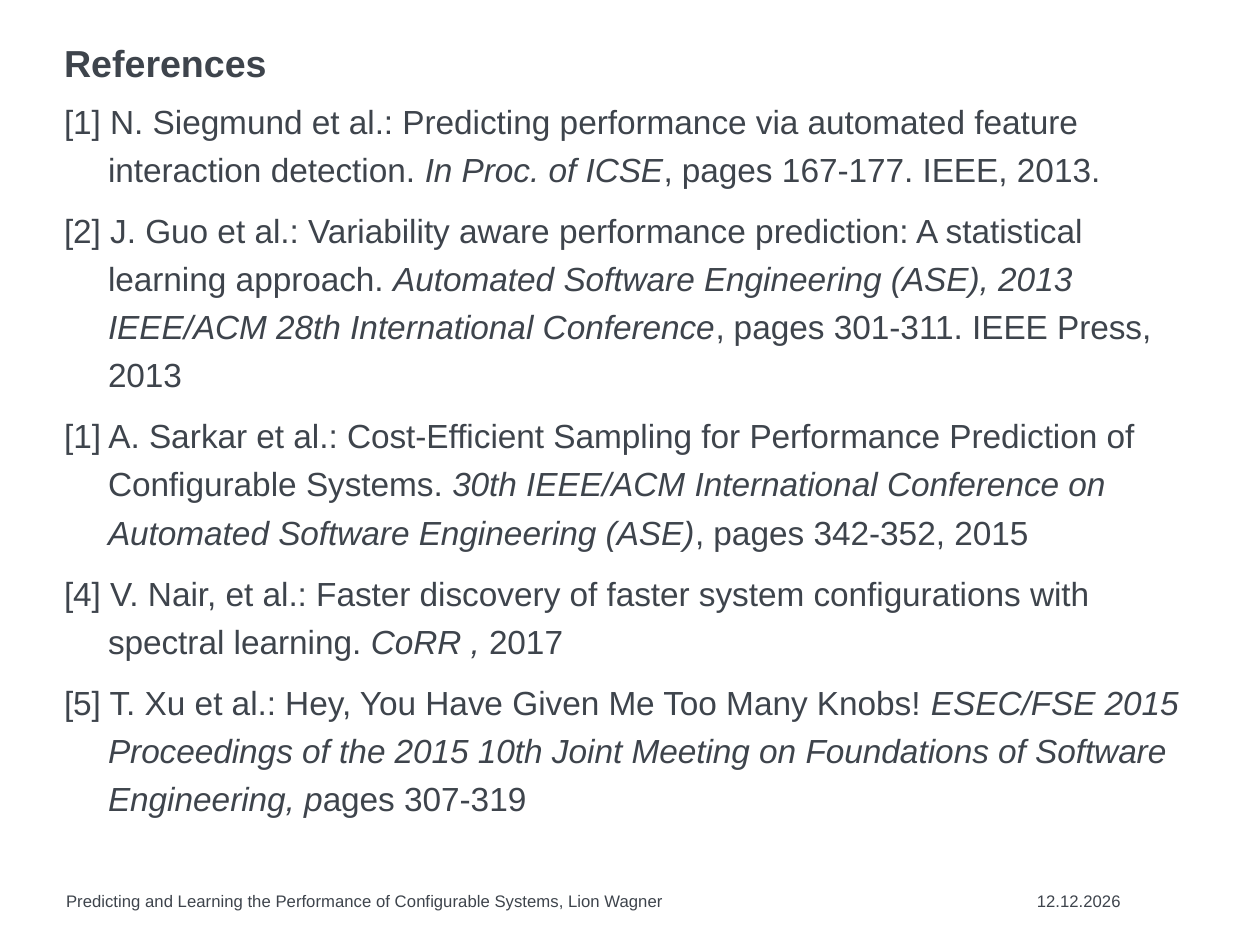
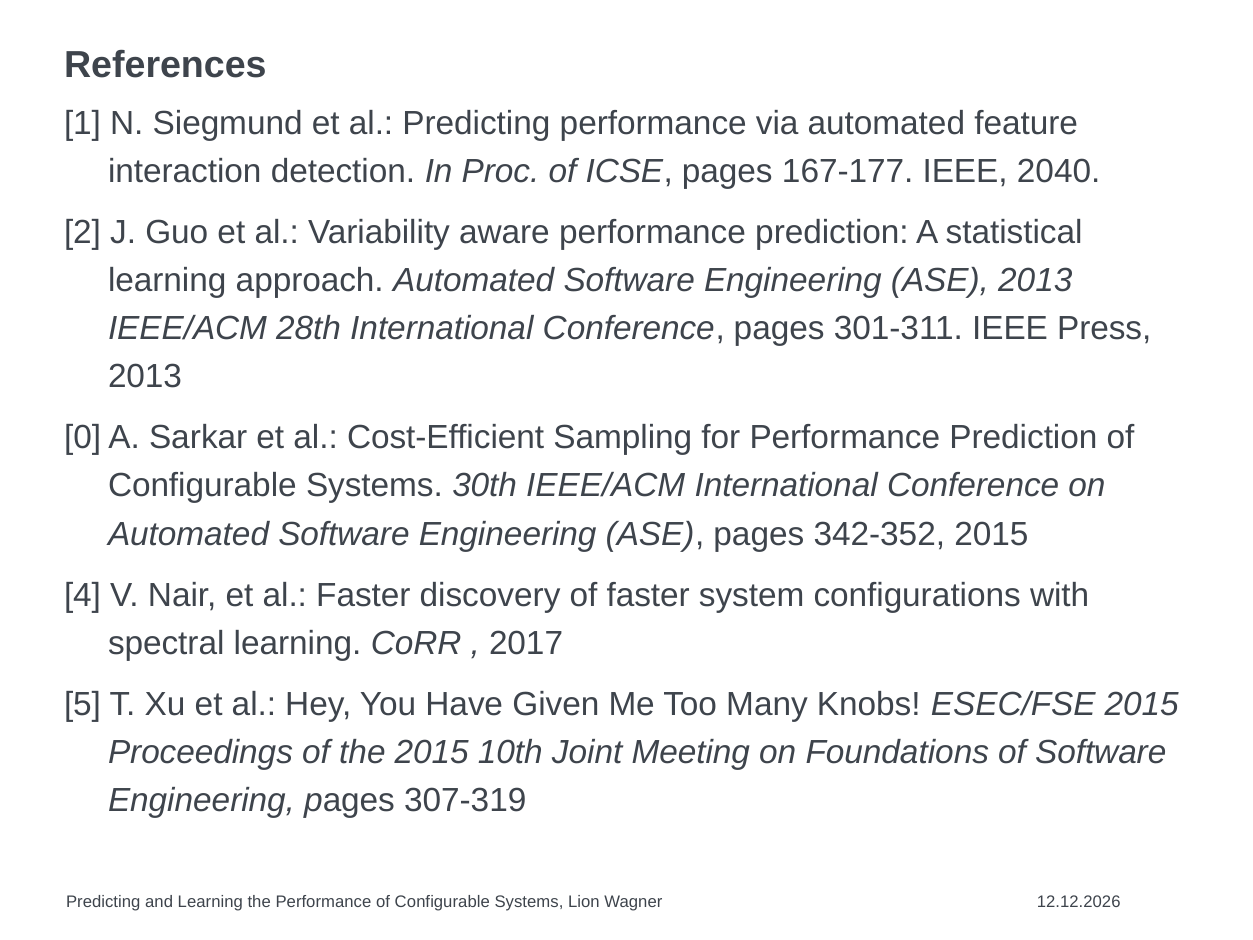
IEEE 2013: 2013 -> 2040
1 at (83, 438): 1 -> 0
